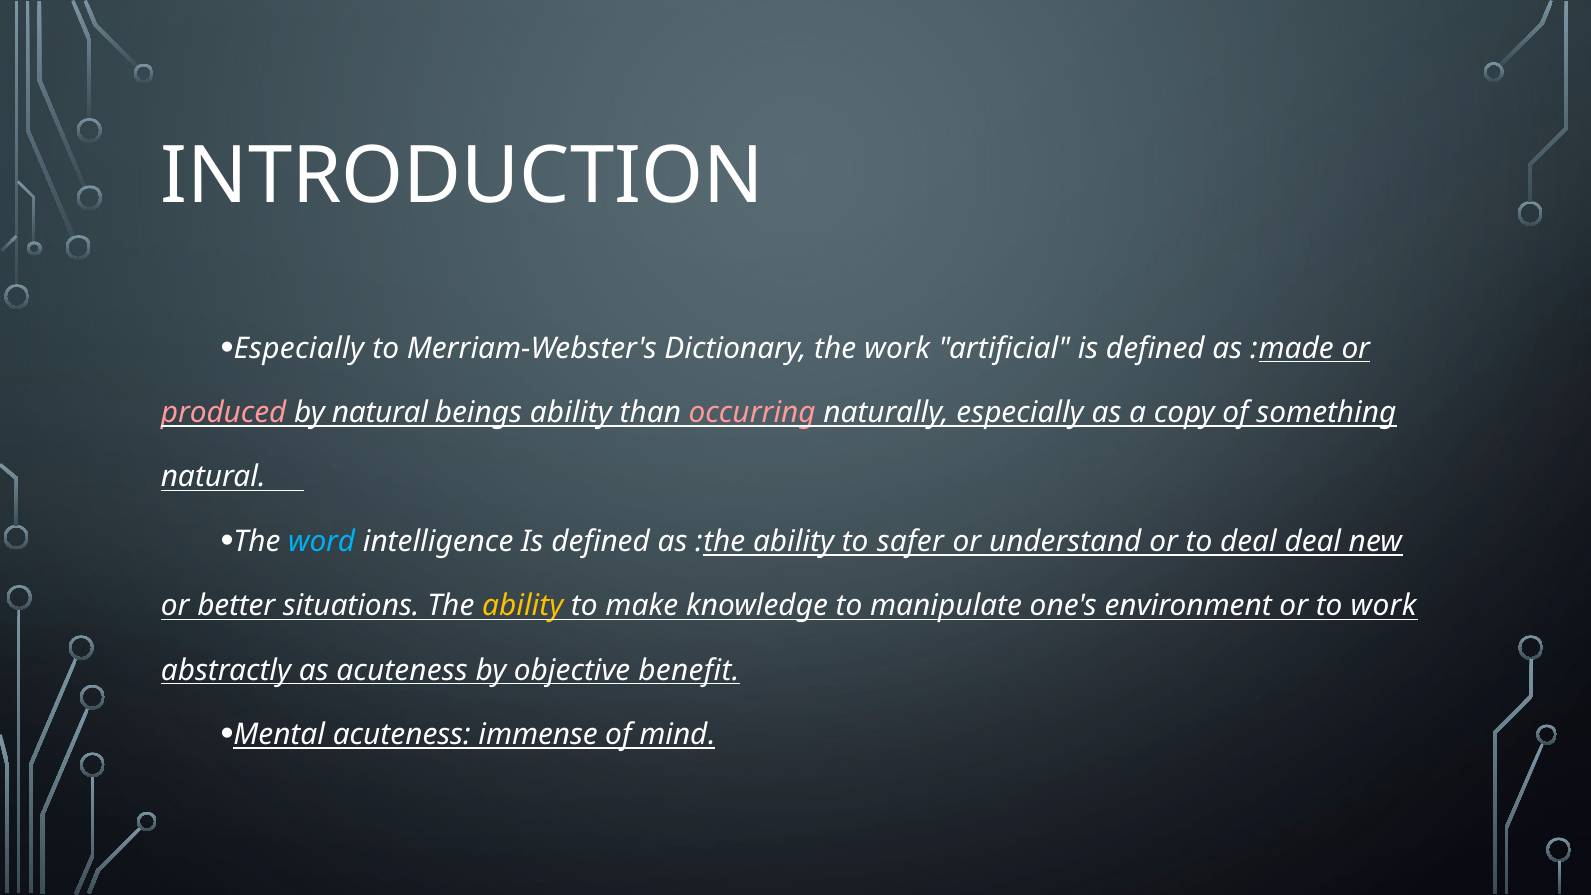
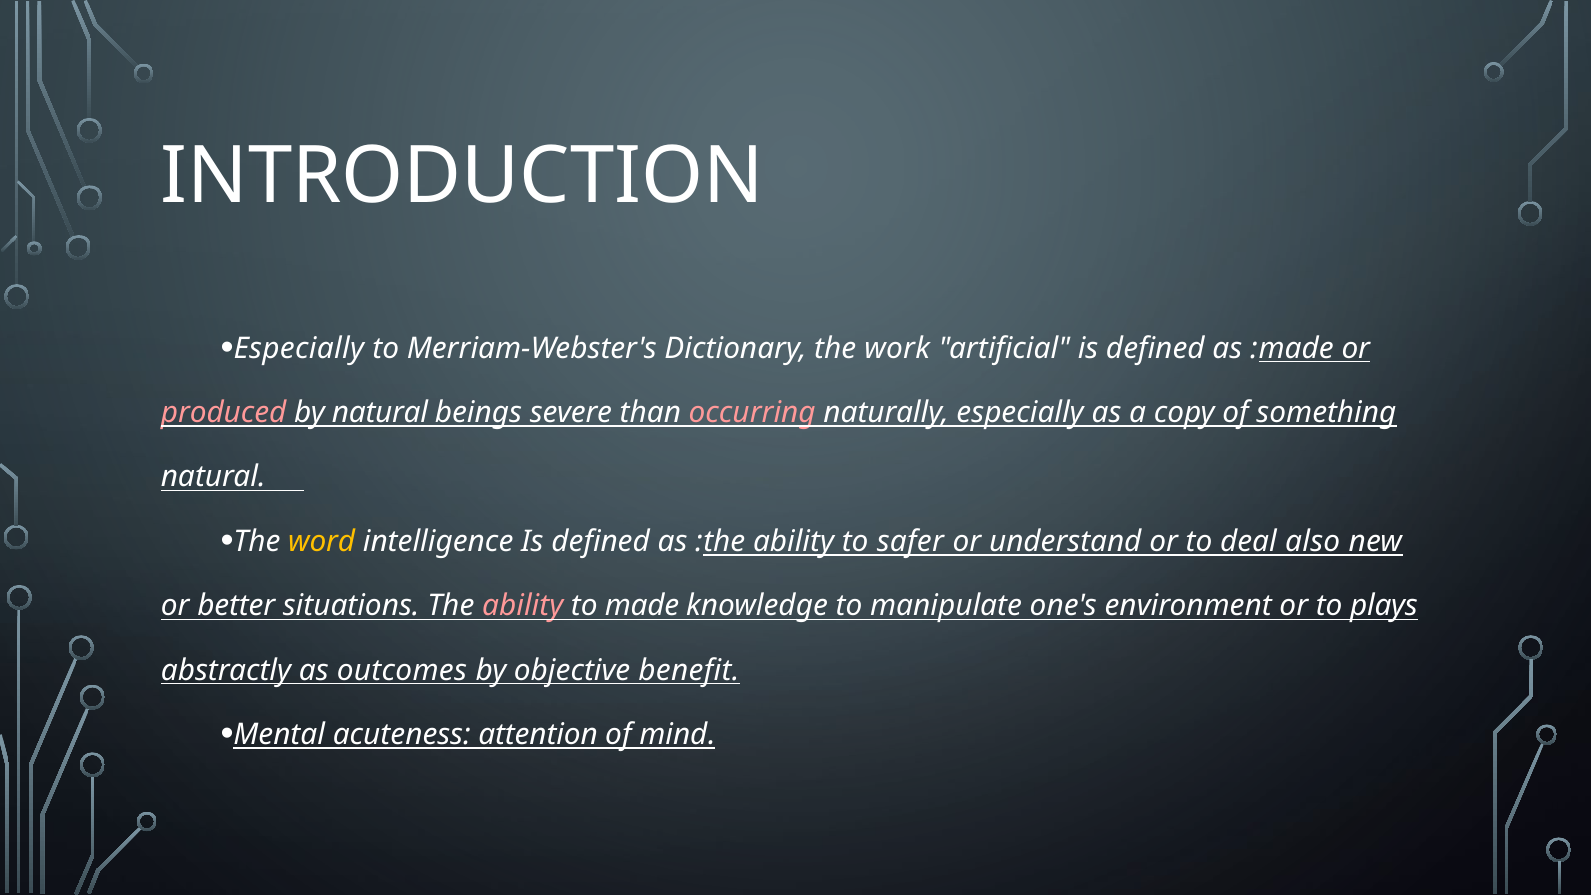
beings ability: ability -> severe
word colour: light blue -> yellow
deal deal: deal -> also
ability at (523, 606) colour: yellow -> pink
make: make -> made
to work: work -> plays
as acuteness: acuteness -> outcomes
immense: immense -> attention
